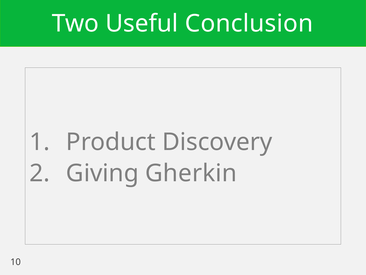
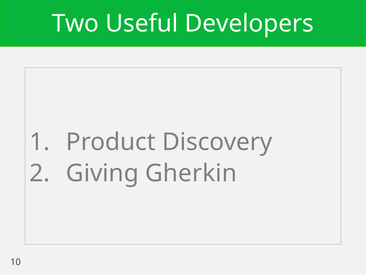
Conclusion: Conclusion -> Developers
